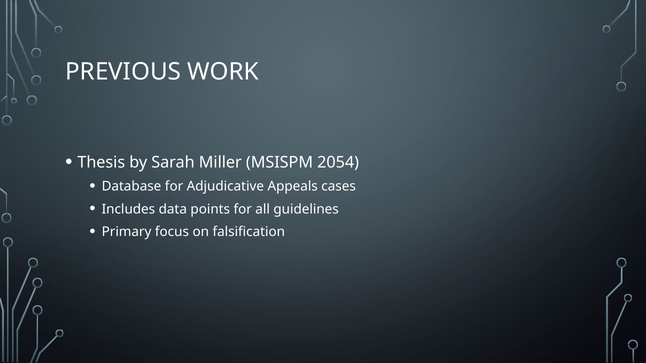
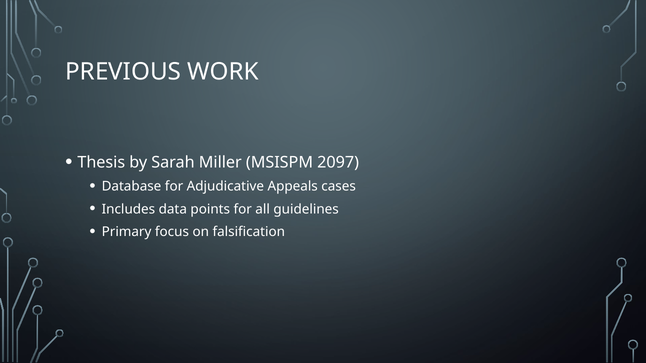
2054: 2054 -> 2097
